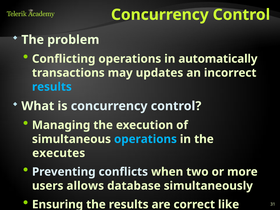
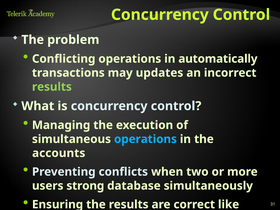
results at (52, 87) colour: light blue -> light green
executes: executes -> accounts
allows: allows -> strong
